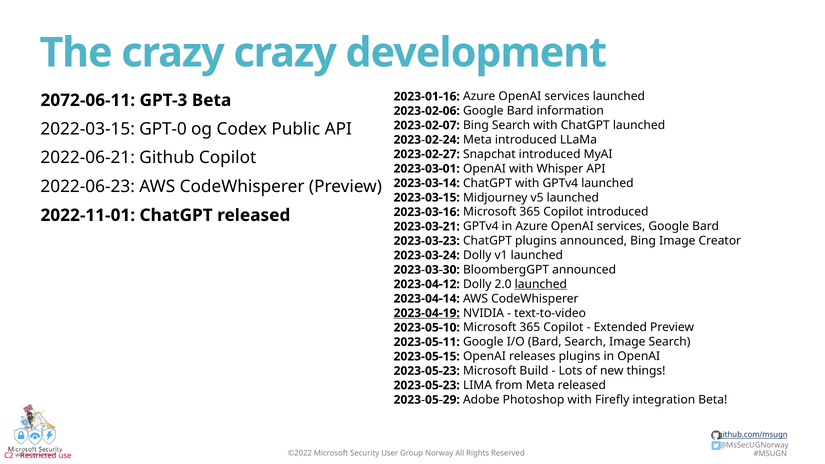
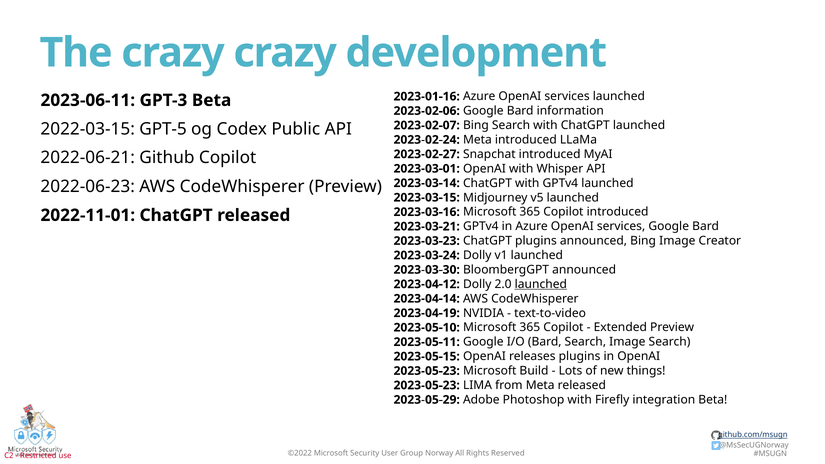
2072-06-11: 2072-06-11 -> 2023-06-11
GPT-0: GPT-0 -> GPT-5
2023-04-19 underline: present -> none
